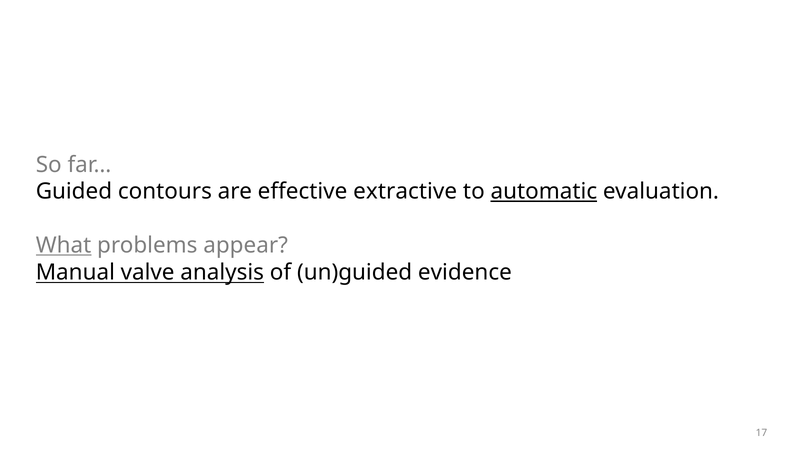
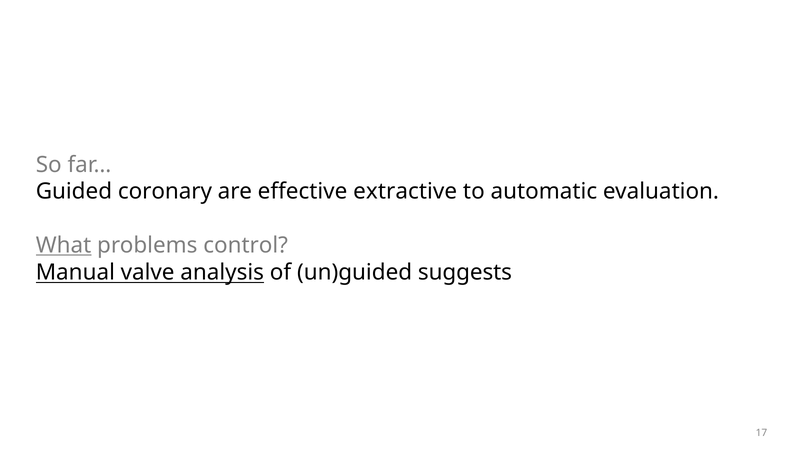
contours: contours -> coronary
automatic underline: present -> none
appear: appear -> control
evidence: evidence -> suggests
